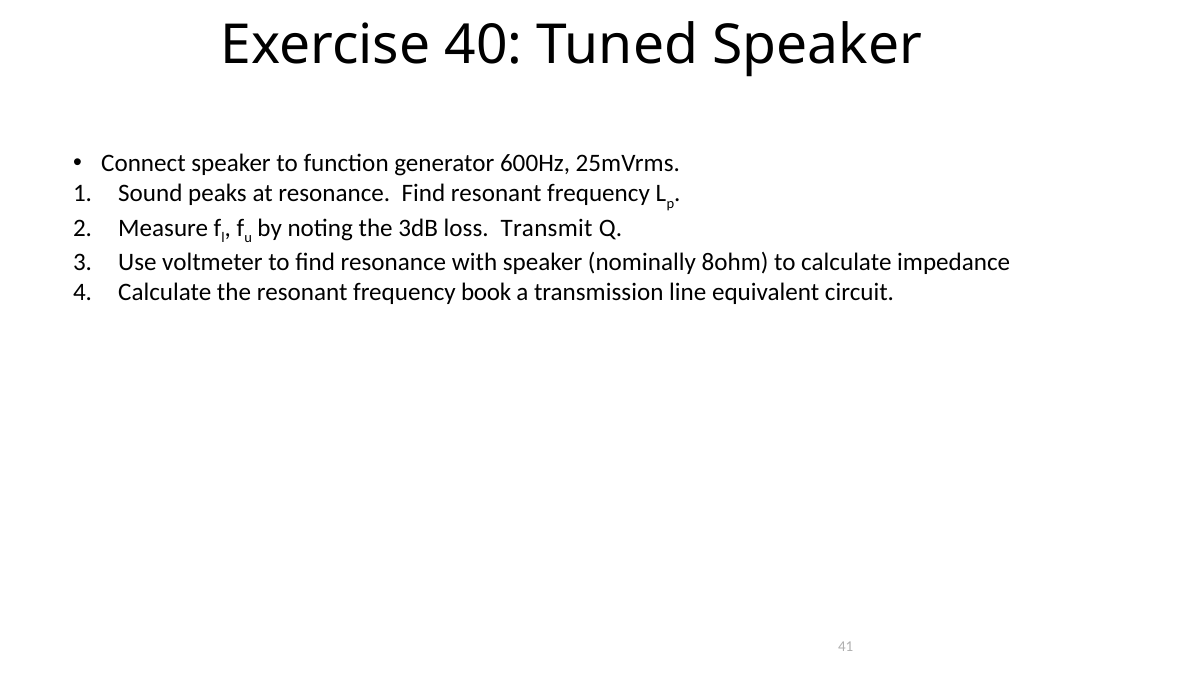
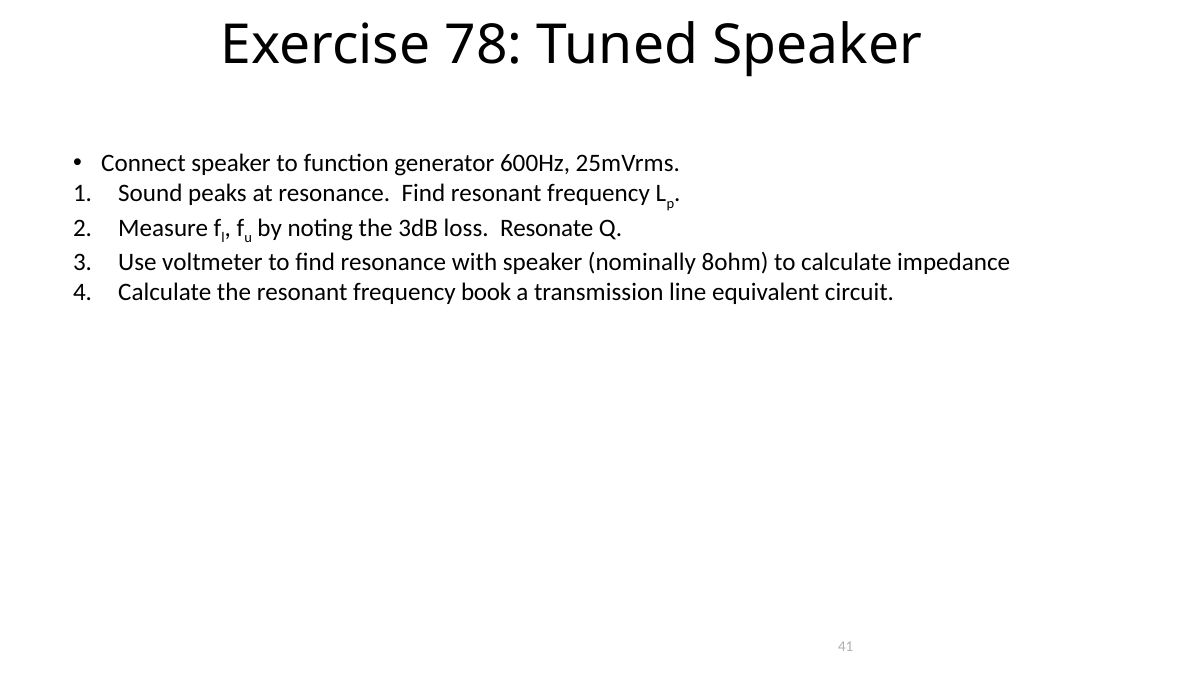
40: 40 -> 78
Transmit: Transmit -> Resonate
